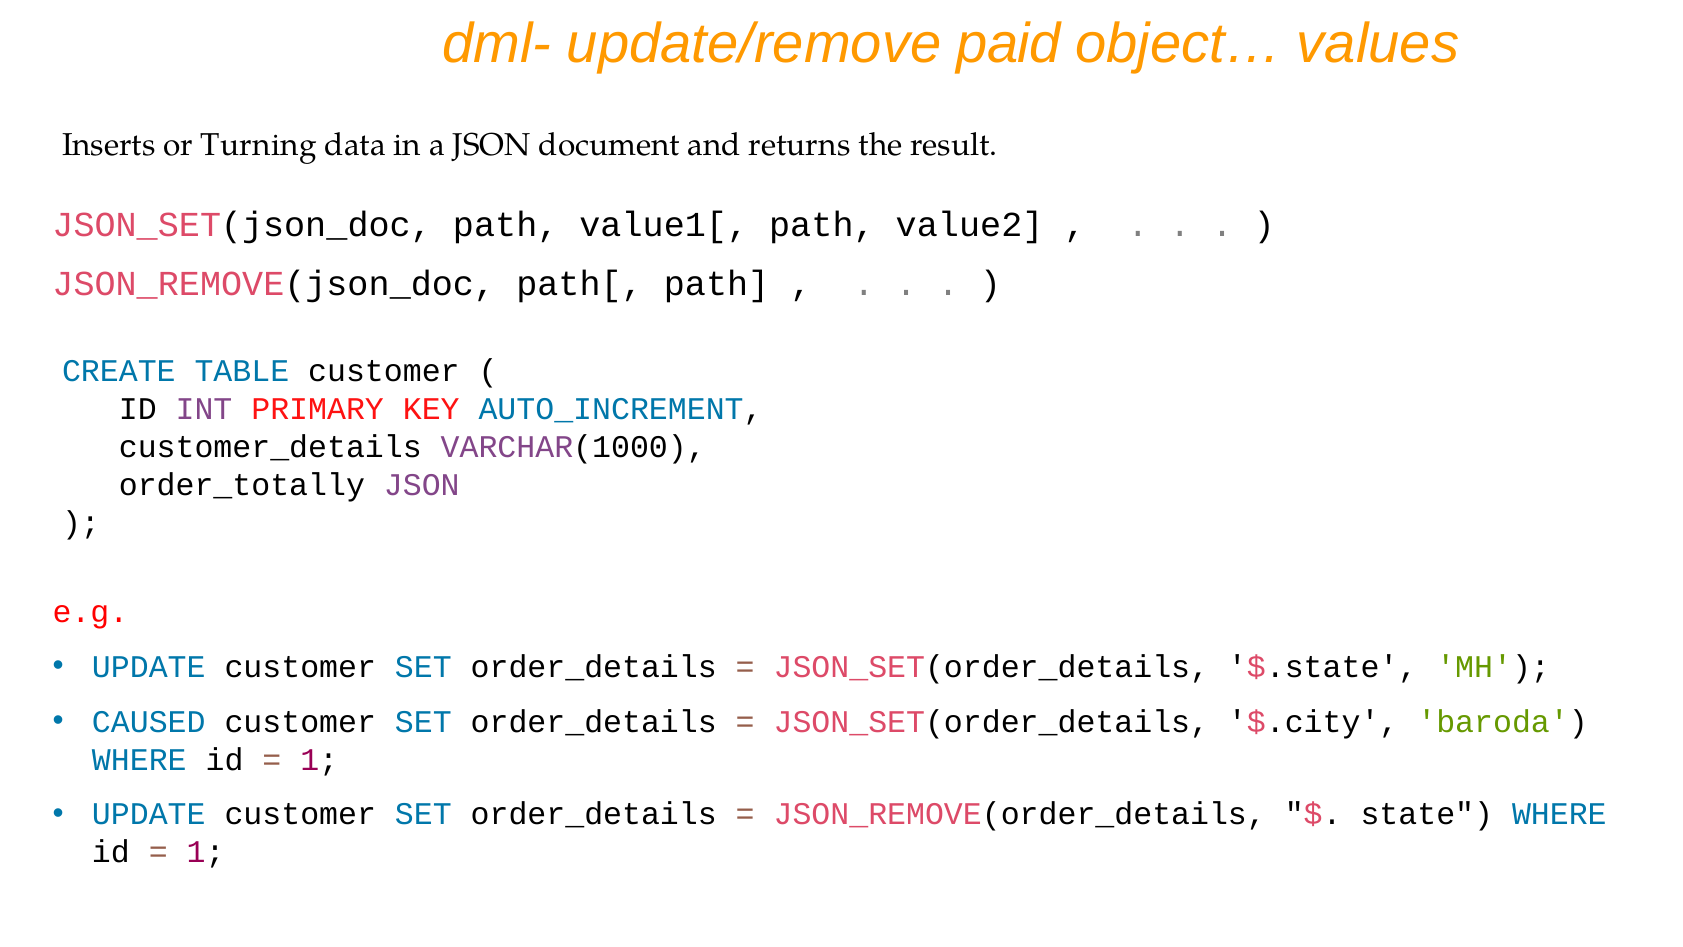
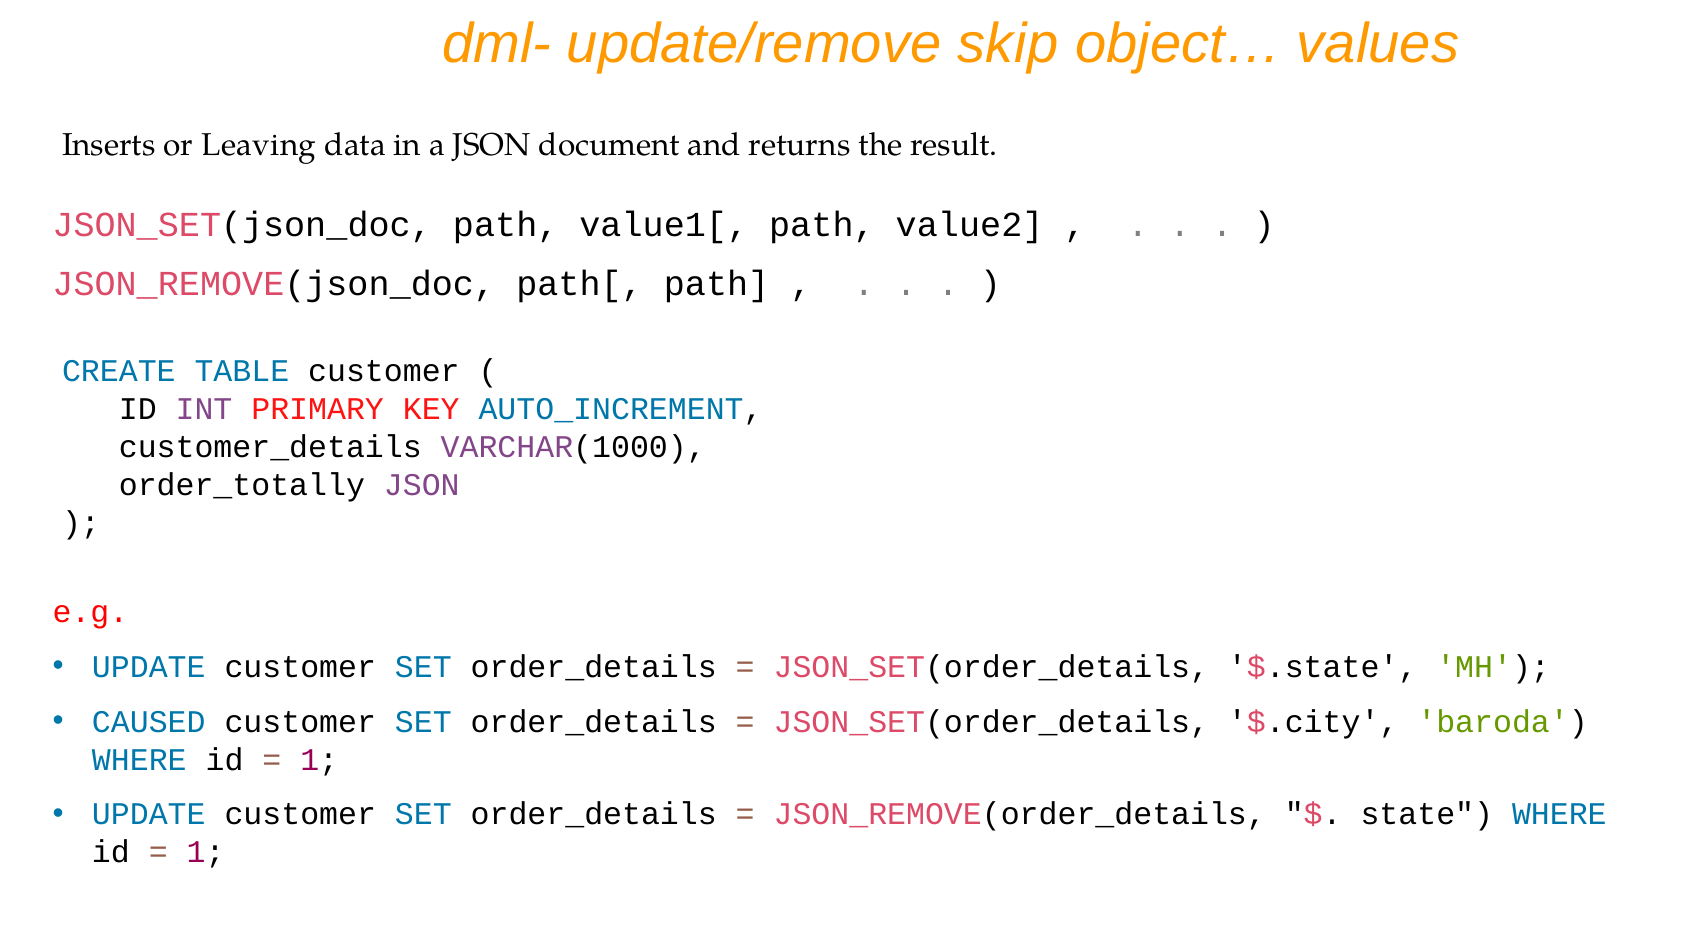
paid: paid -> skip
Turning: Turning -> Leaving
